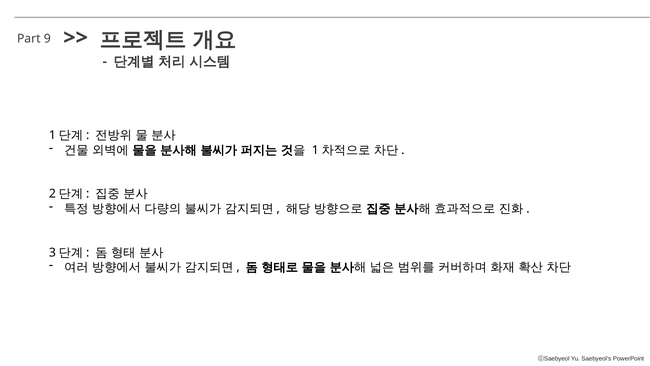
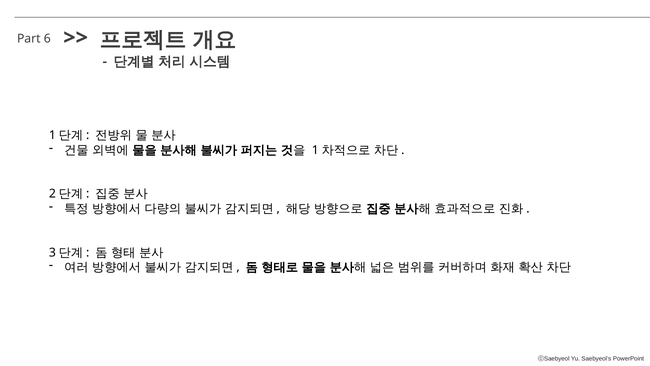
9: 9 -> 6
